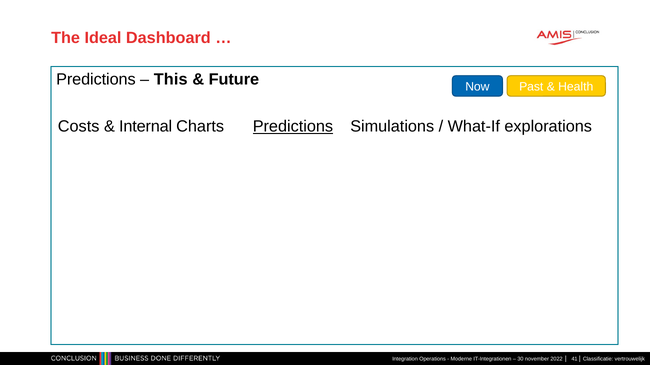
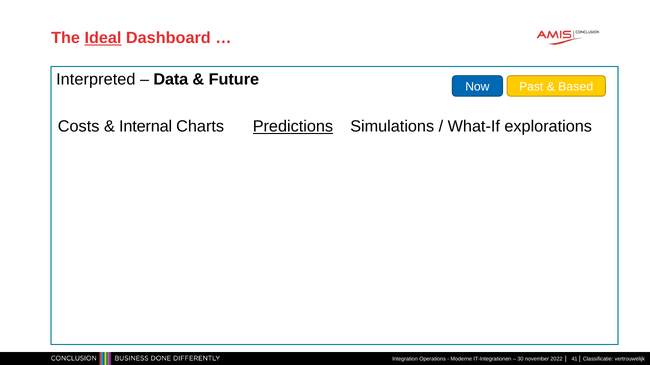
Ideal underline: none -> present
Predictions at (96, 80): Predictions -> Interpreted
This: This -> Data
Health: Health -> Based
